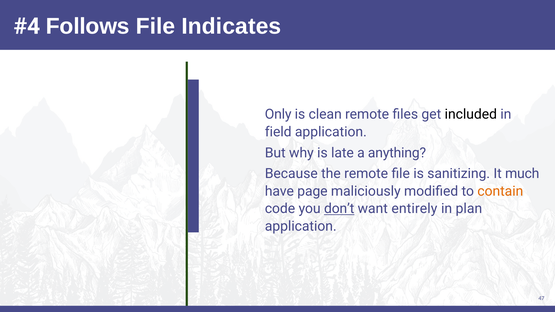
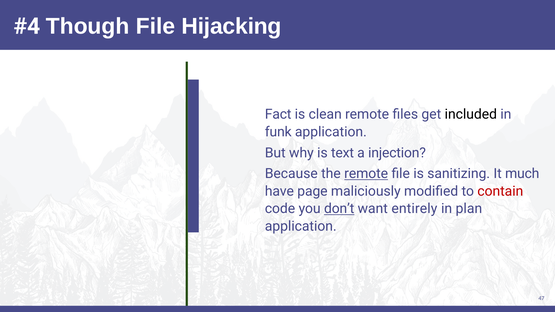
Follows: Follows -> Though
Indicates: Indicates -> Hijacking
Only: Only -> Fact
field: field -> funk
late: late -> text
anything: anything -> injection
remote at (366, 174) underline: none -> present
contain colour: orange -> red
